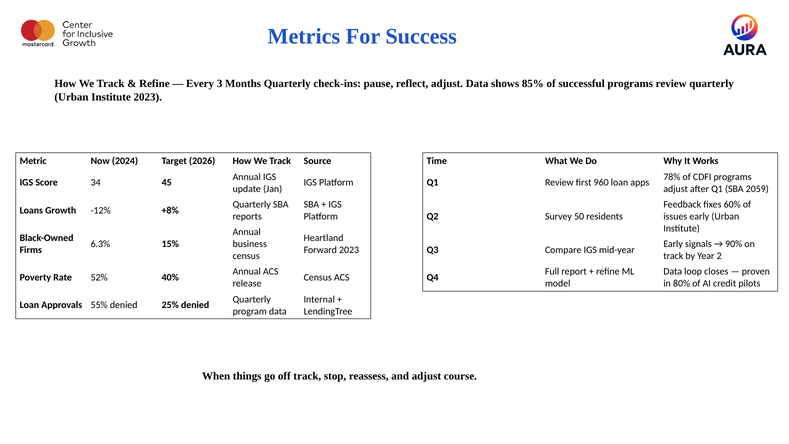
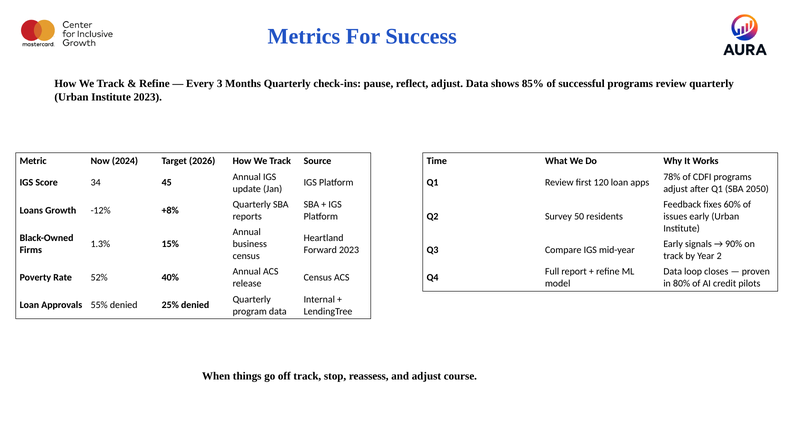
960: 960 -> 120
2059: 2059 -> 2050
6.3%: 6.3% -> 1.3%
